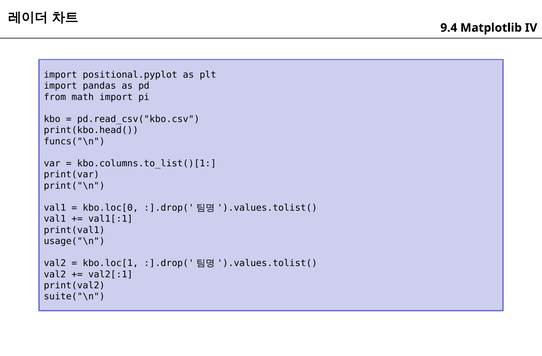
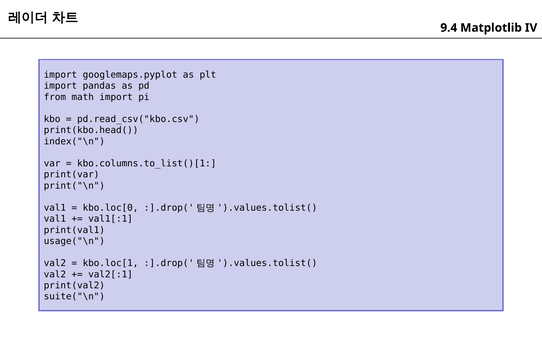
positional.pyplot: positional.pyplot -> googlemaps.pyplot
funcs("\n: funcs("\n -> index("\n
